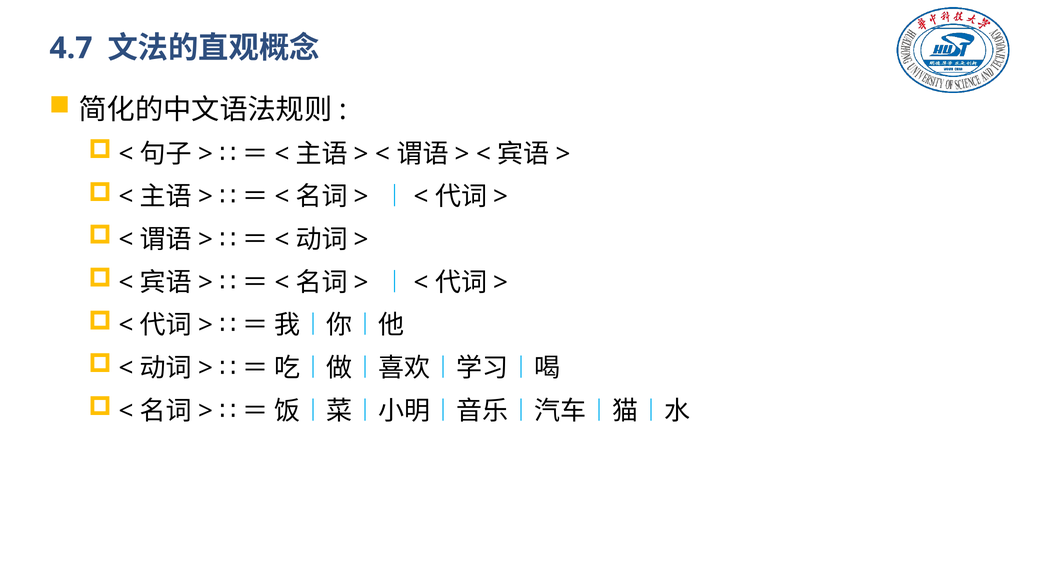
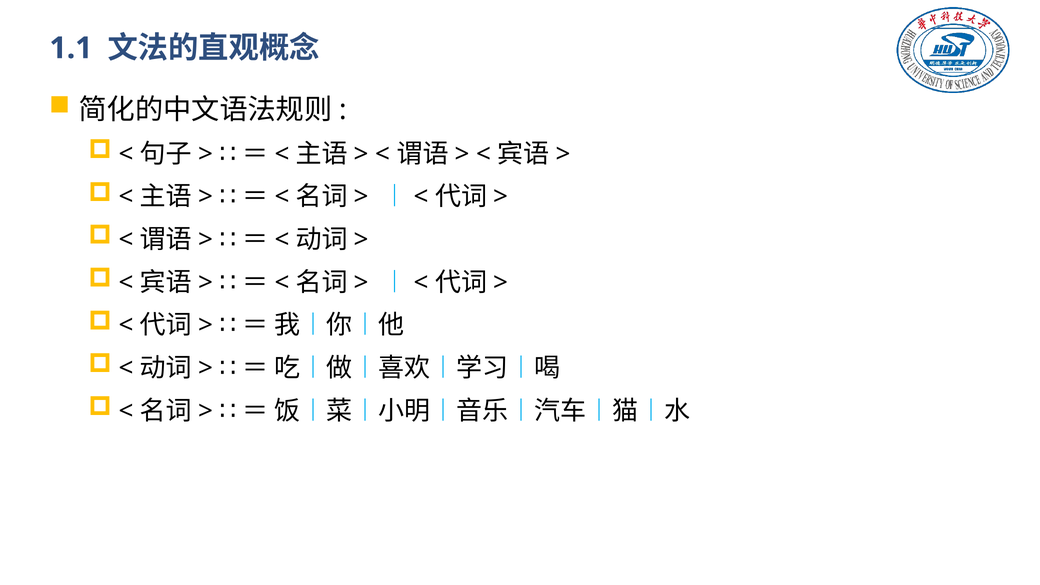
4.7: 4.7 -> 1.1
